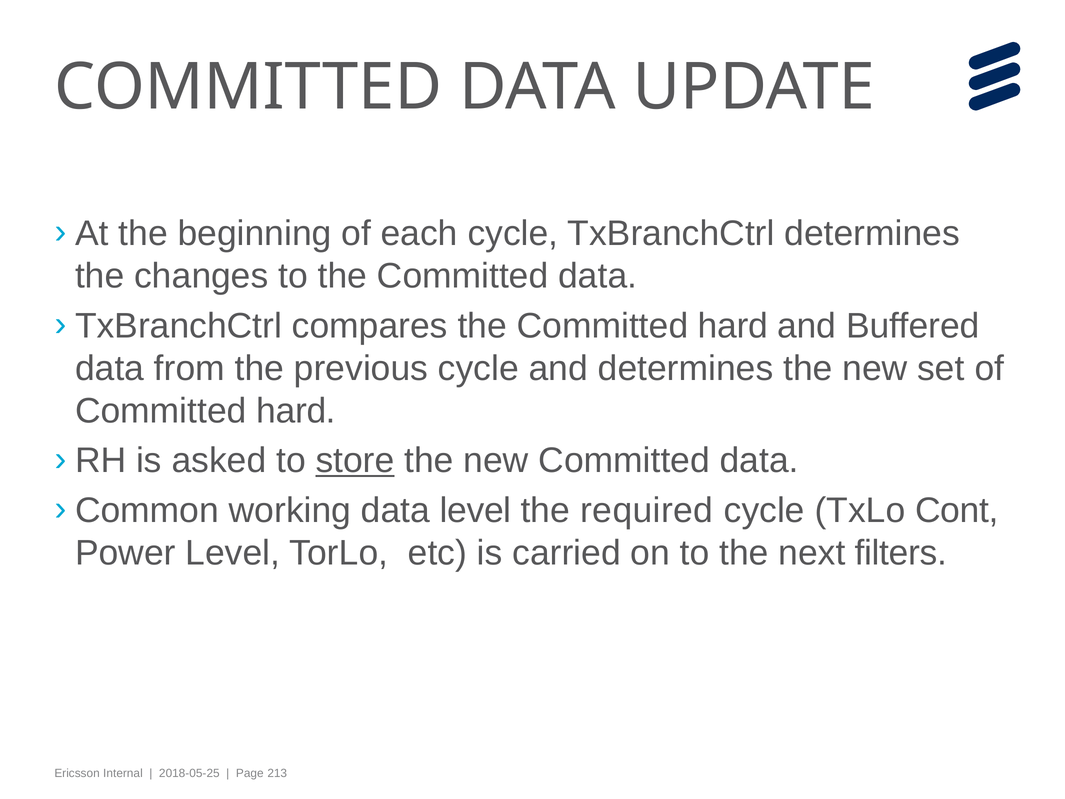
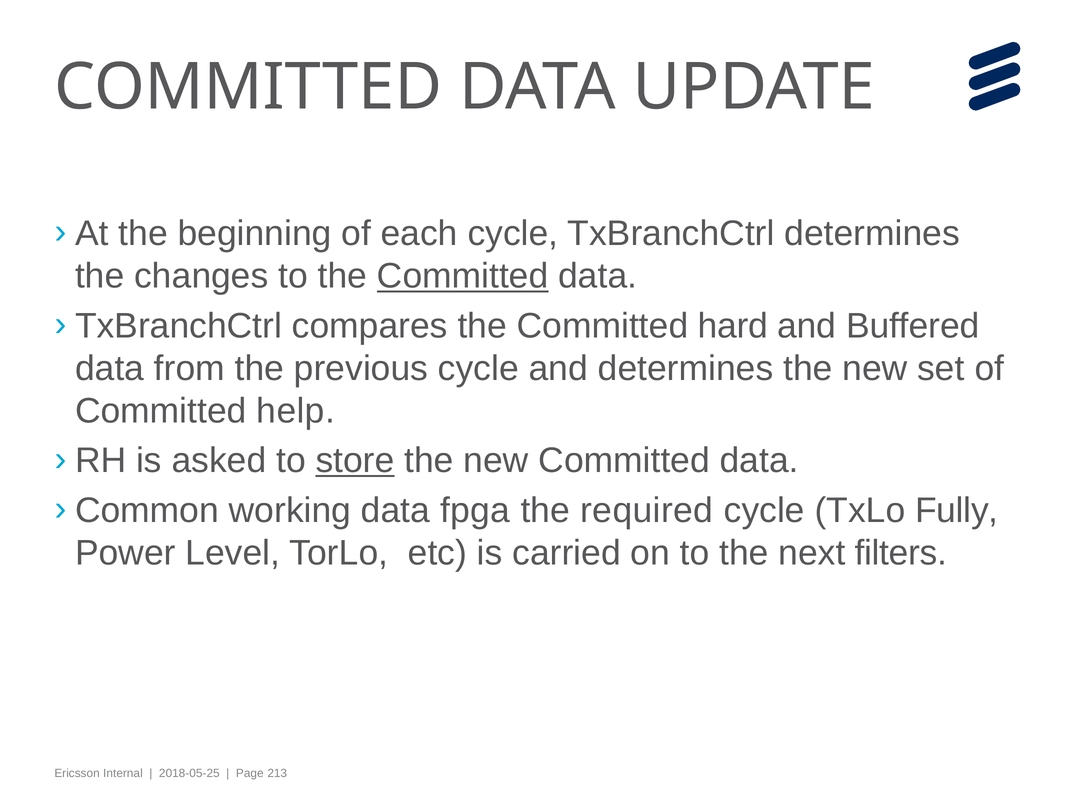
Committed at (463, 276) underline: none -> present
hard at (296, 411): hard -> help
data level: level -> fpga
Cont: Cont -> Fully
